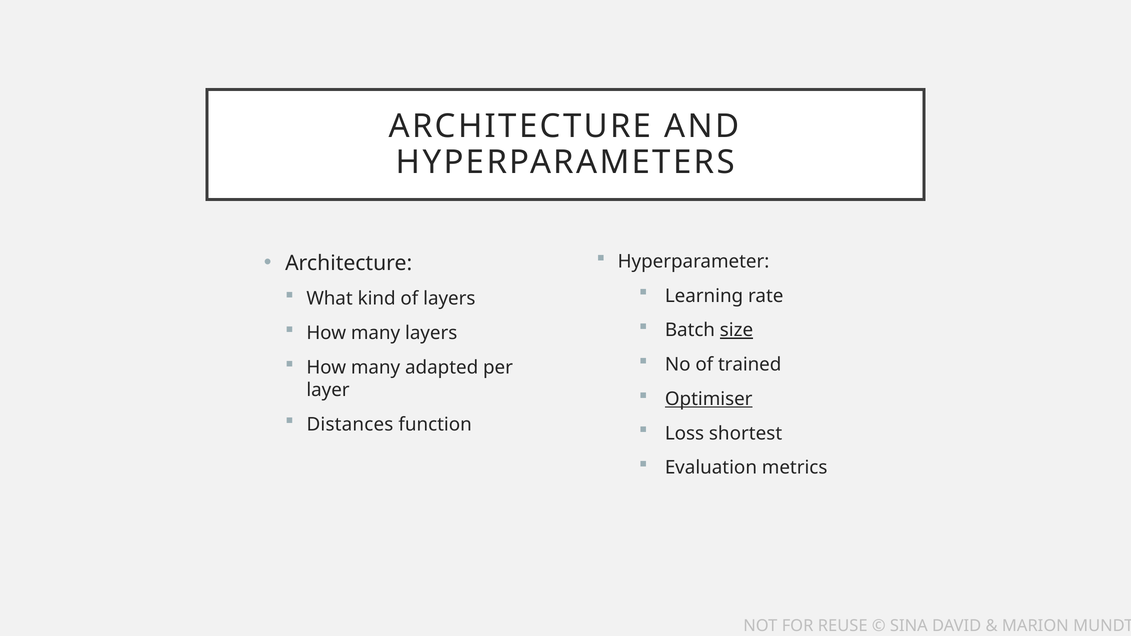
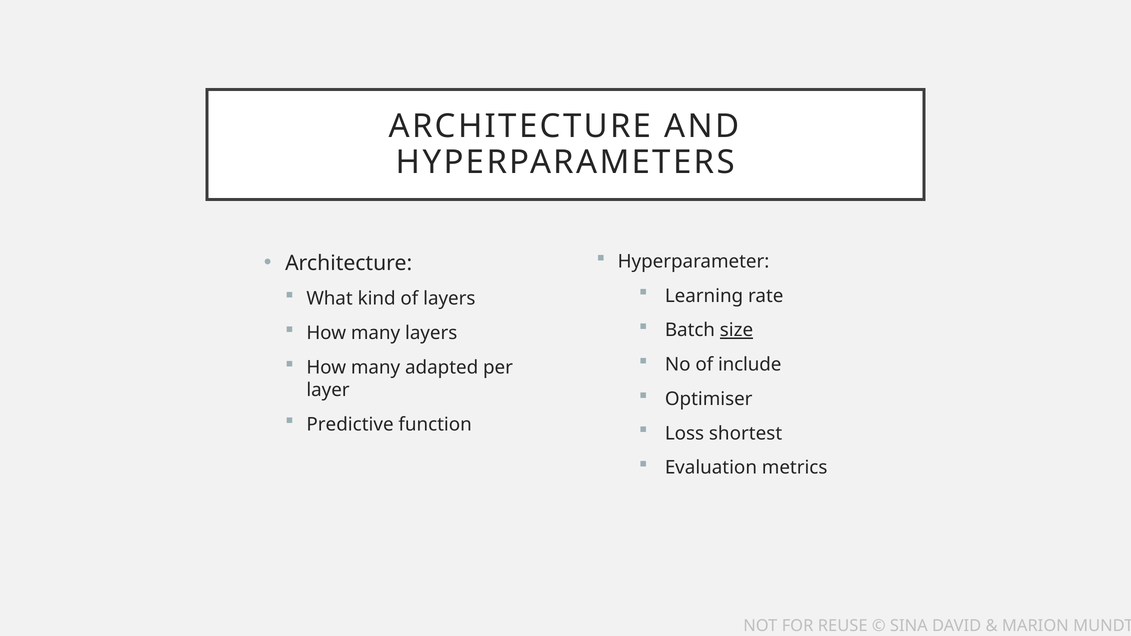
trained: trained -> include
Optimiser underline: present -> none
Distances: Distances -> Predictive
